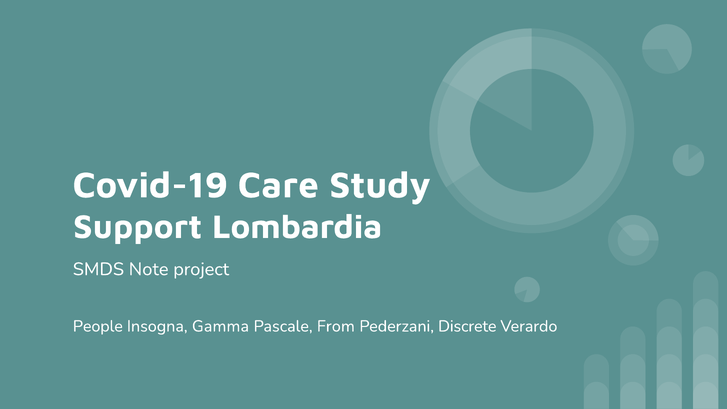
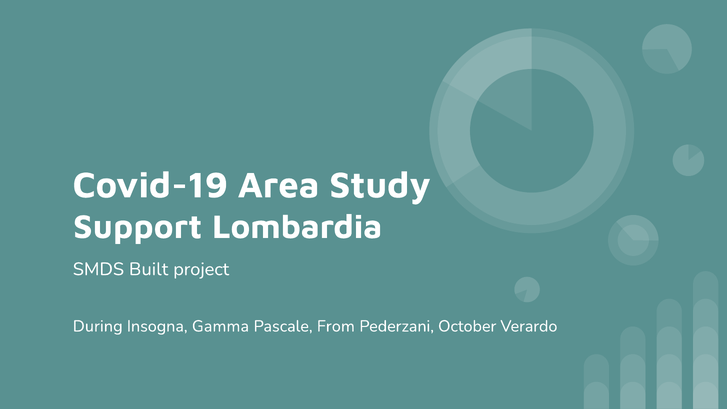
Care: Care -> Area
Note: Note -> Built
People: People -> During
Discrete: Discrete -> October
